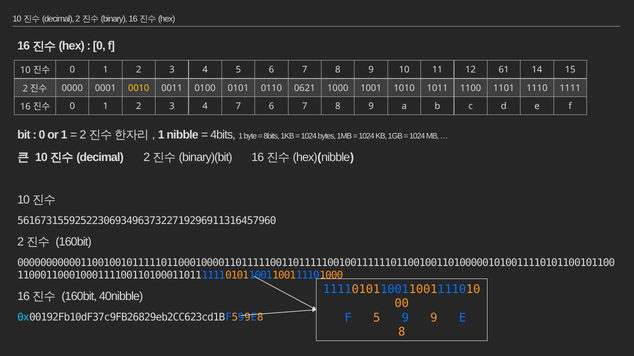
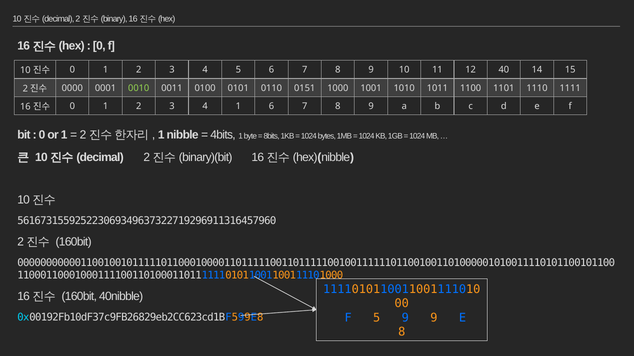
61: 61 -> 40
0010 colour: yellow -> light green
0621: 0621 -> 0151
4 7: 7 -> 1
